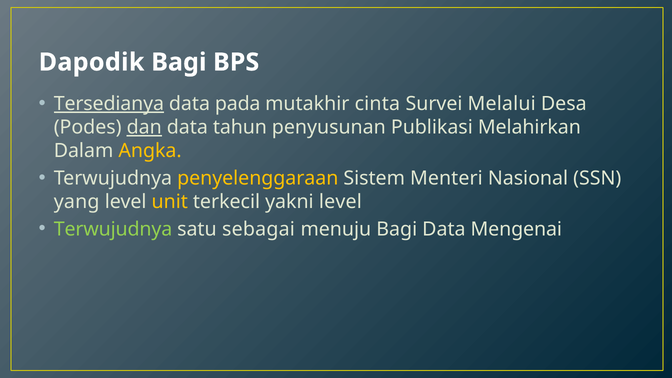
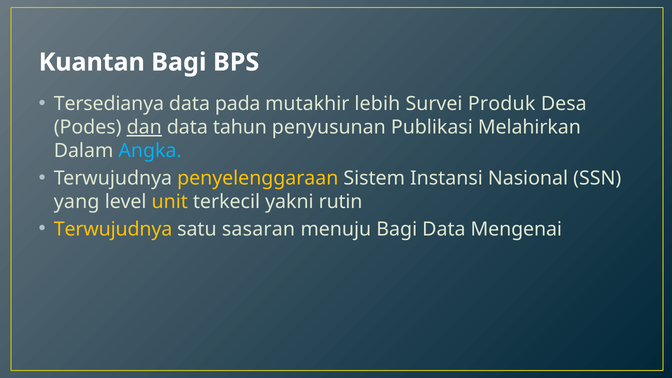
Dapodik: Dapodik -> Kuantan
Tersedianya underline: present -> none
cinta: cinta -> lebih
Melalui: Melalui -> Produk
Angka colour: yellow -> light blue
Menteri: Menteri -> Instansi
yakni level: level -> rutin
Terwujudnya at (113, 229) colour: light green -> yellow
sebagai: sebagai -> sasaran
